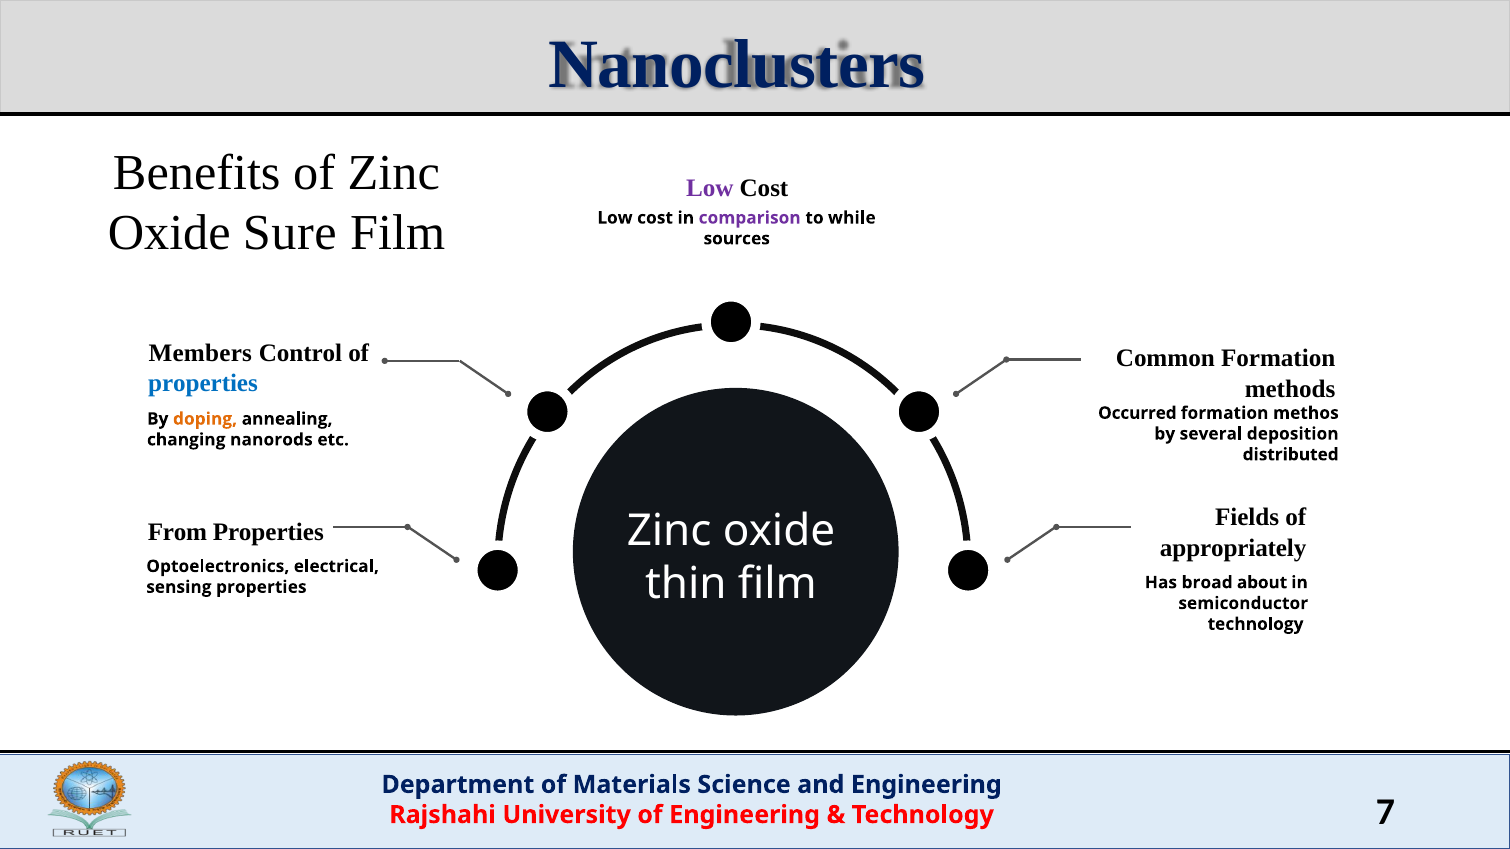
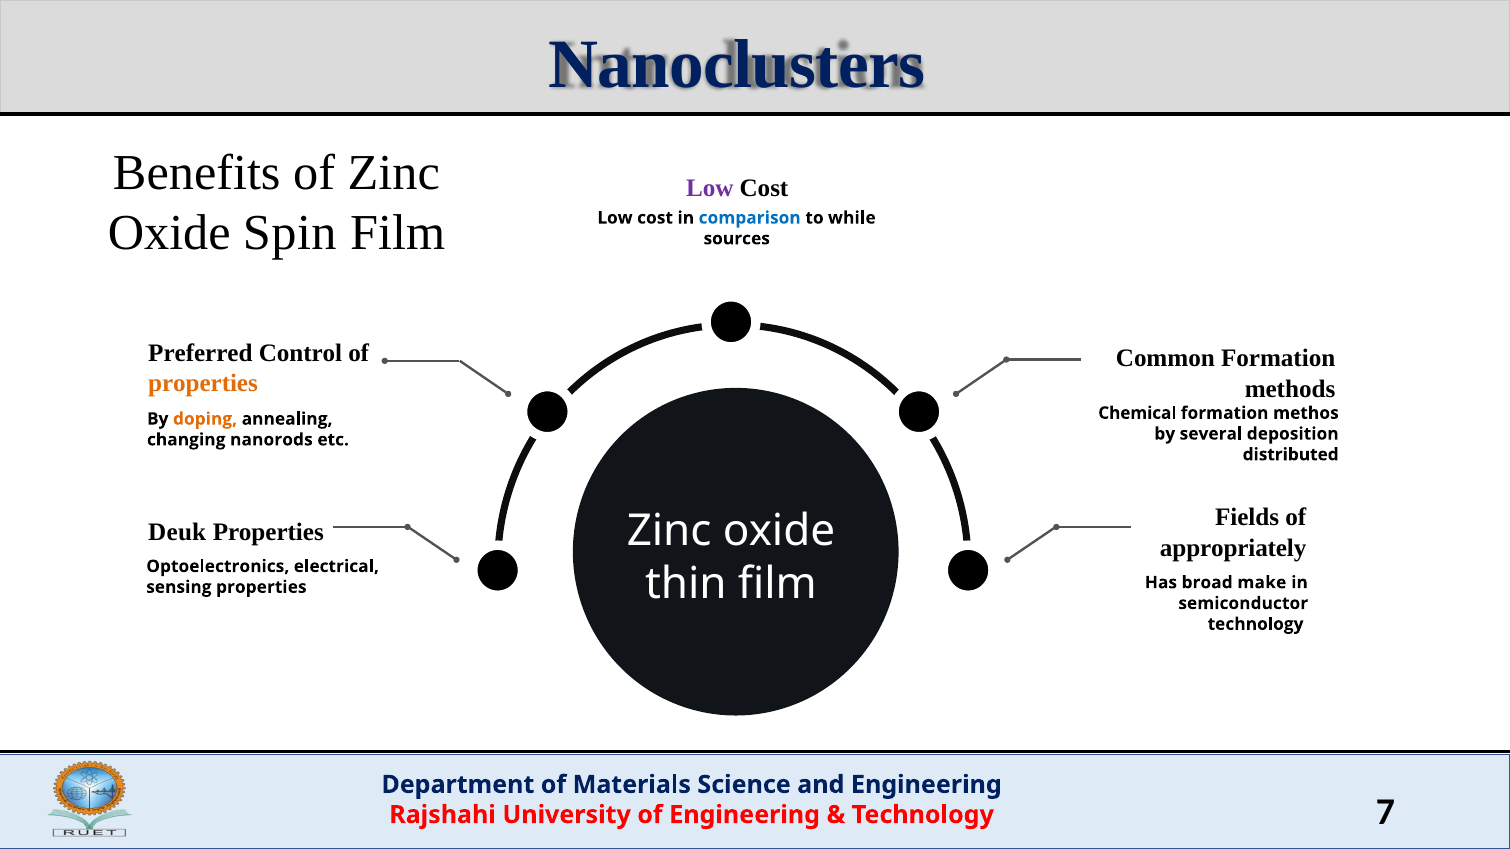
Sure: Sure -> Spin
comparison colour: purple -> blue
Members: Members -> Preferred
properties at (203, 383) colour: blue -> orange
Occurred: Occurred -> Chemical
From: From -> Deuk
about: about -> make
